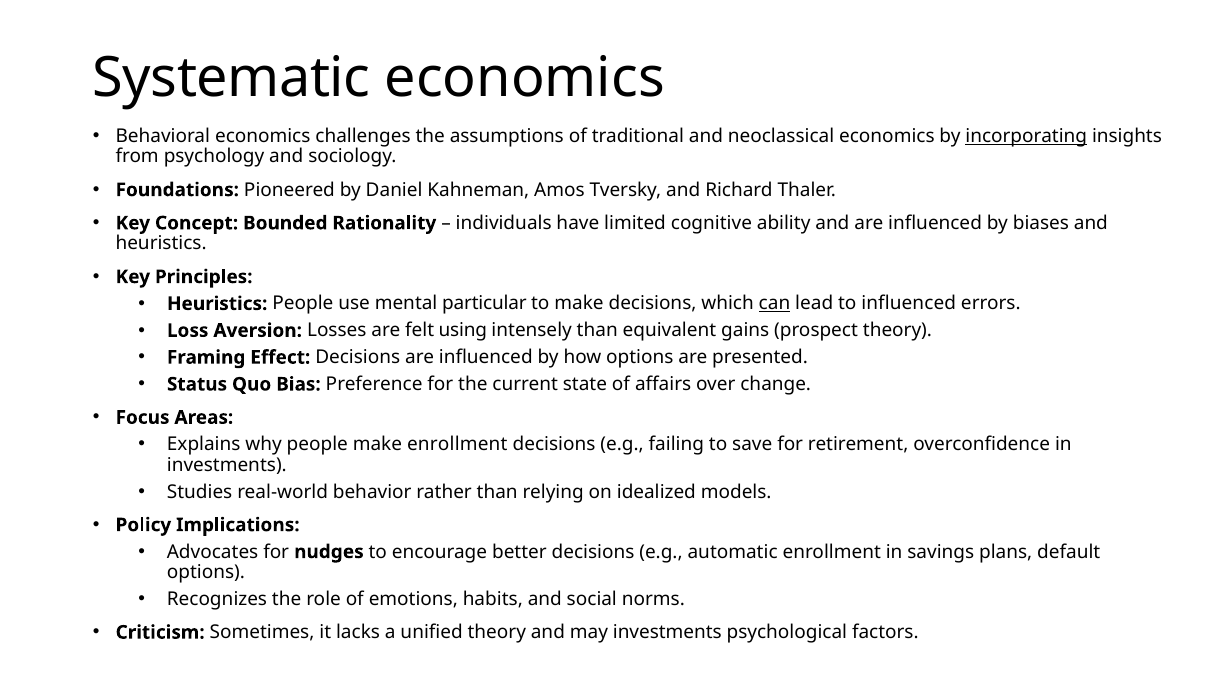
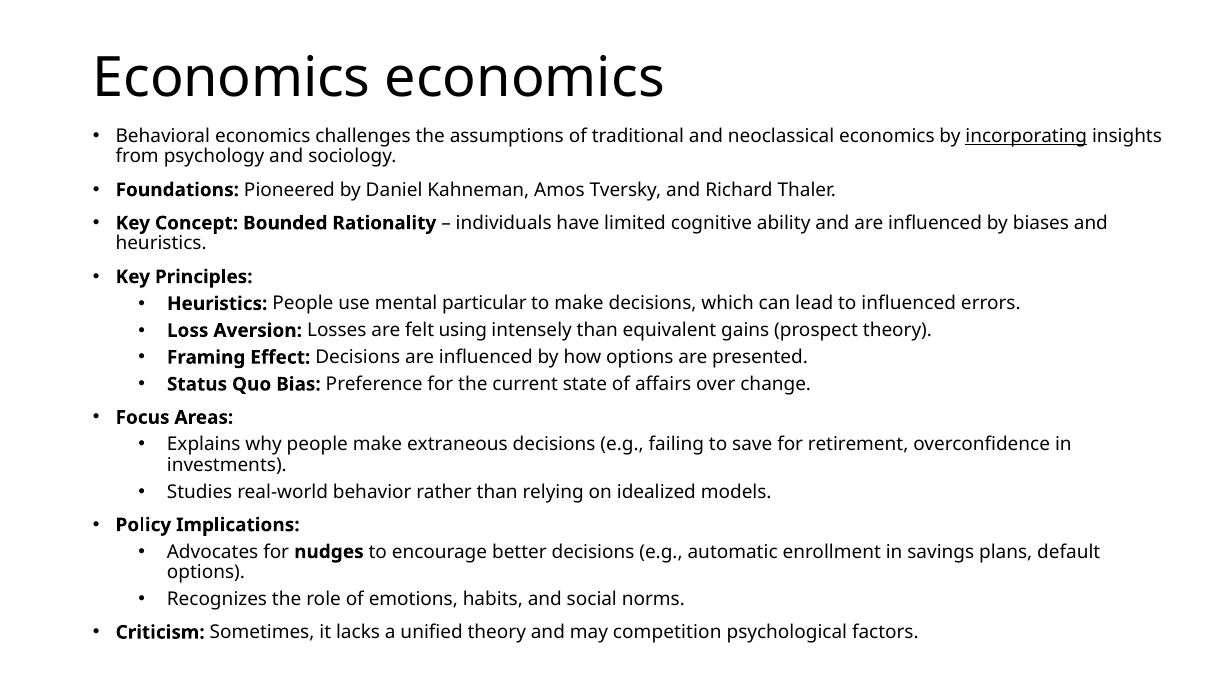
Systematic at (232, 79): Systematic -> Economics
can underline: present -> none
make enrollment: enrollment -> extraneous
may investments: investments -> competition
